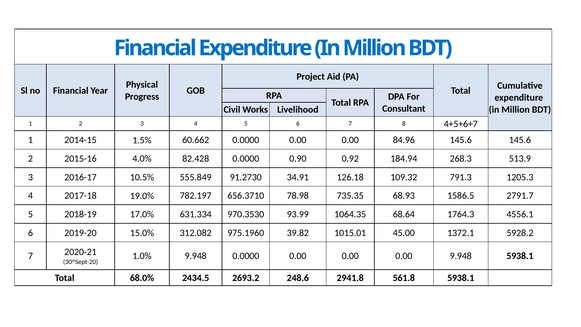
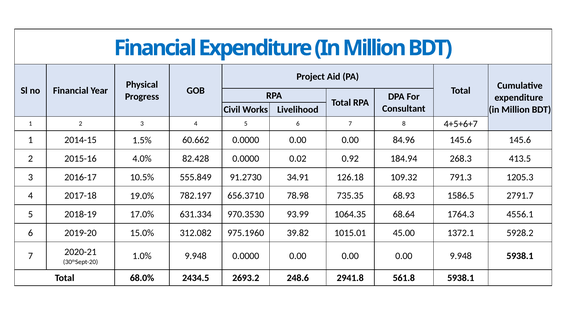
0.90: 0.90 -> 0.02
513.9: 513.9 -> 413.5
